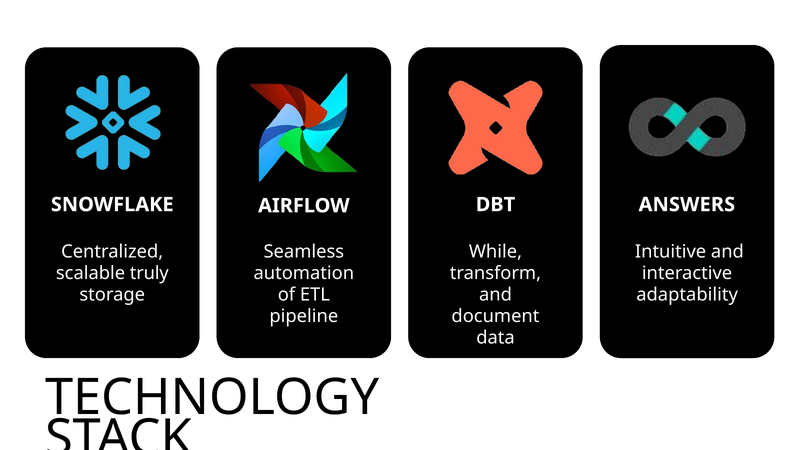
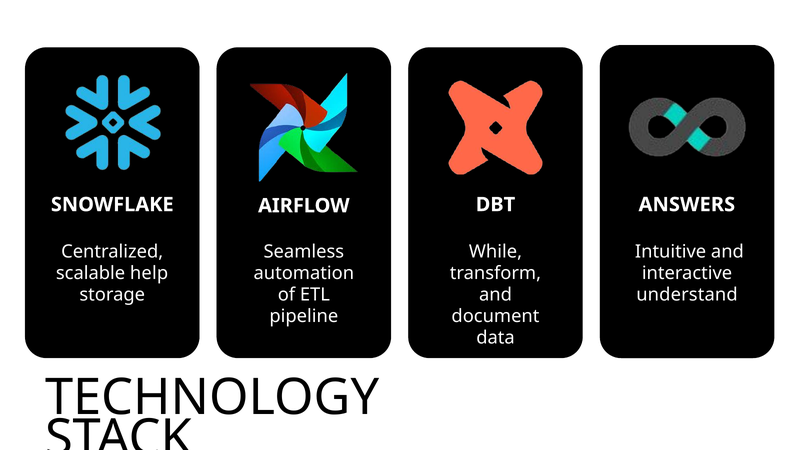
truly: truly -> help
adaptability: adaptability -> understand
